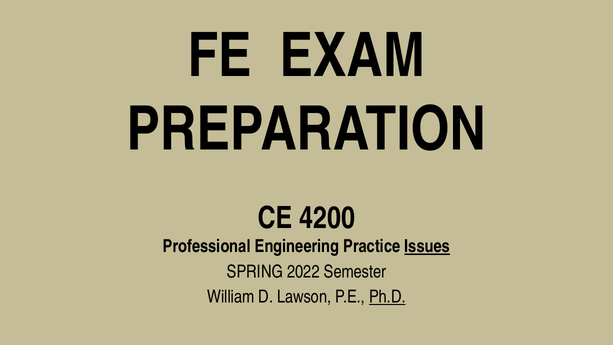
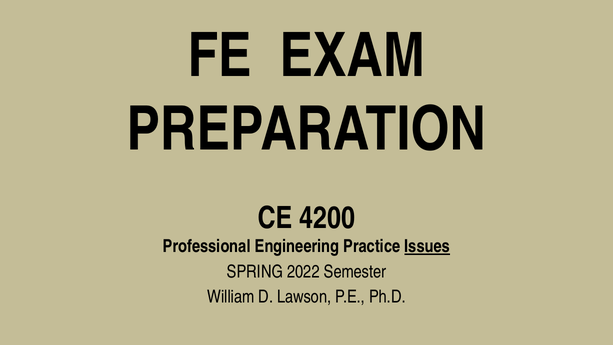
Ph.D underline: present -> none
